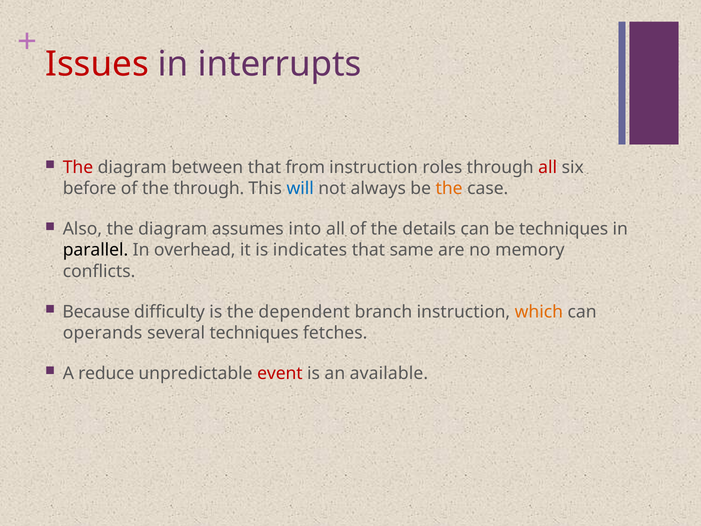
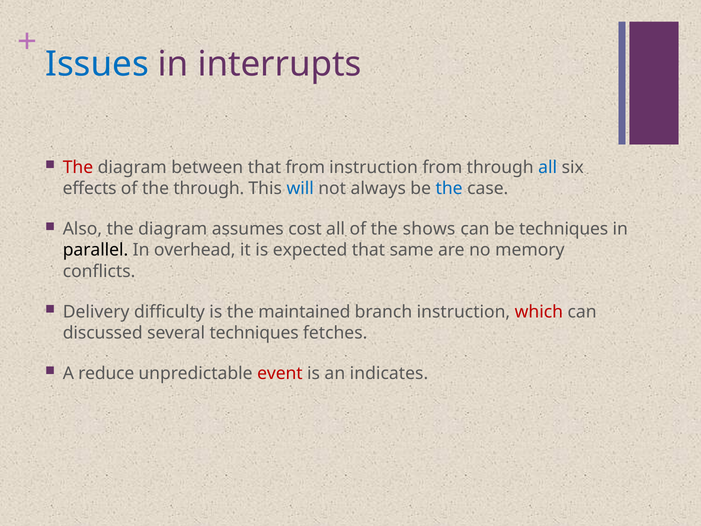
Issues colour: red -> blue
instruction roles: roles -> from
all at (548, 168) colour: red -> blue
before: before -> effects
the at (449, 189) colour: orange -> blue
into: into -> cost
details: details -> shows
indicates: indicates -> expected
Because: Because -> Delivery
dependent: dependent -> maintained
which colour: orange -> red
operands: operands -> discussed
available: available -> indicates
